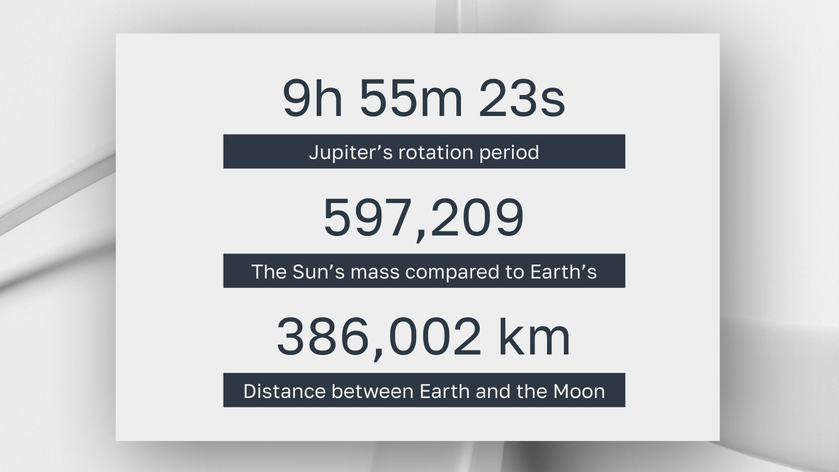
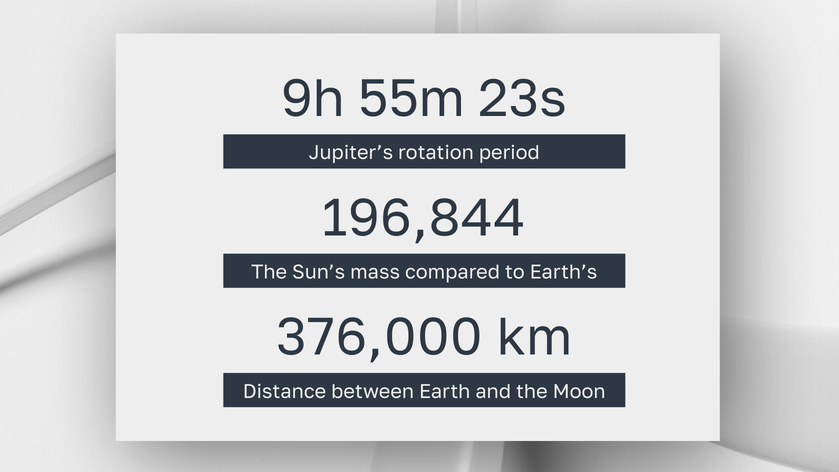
597,209: 597,209 -> 196,844
386,002: 386,002 -> 376,000
